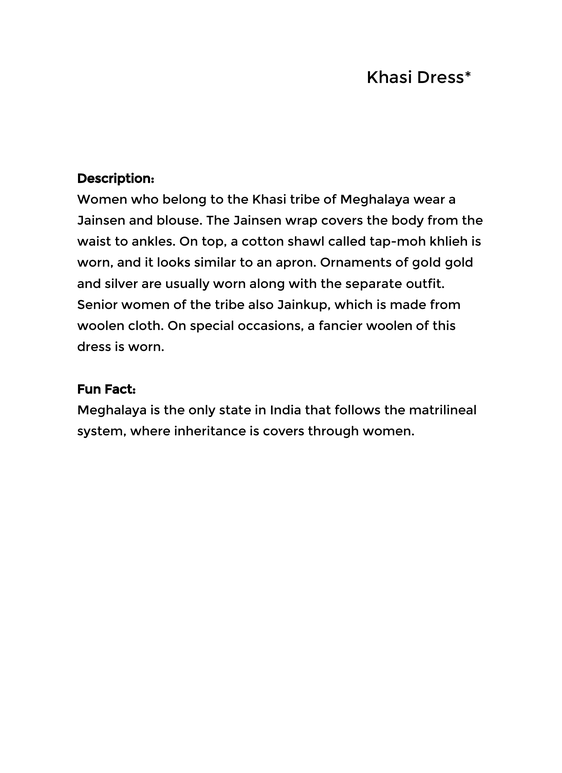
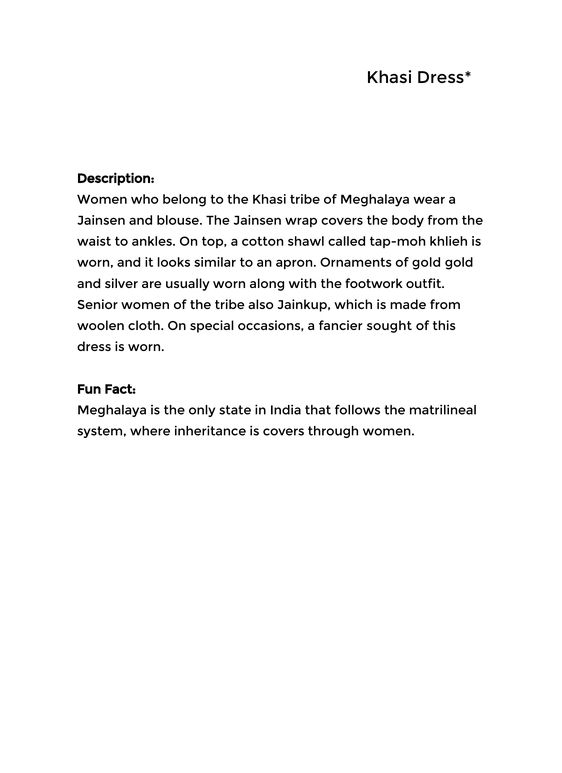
separate: separate -> footwork
fancier woolen: woolen -> sought
